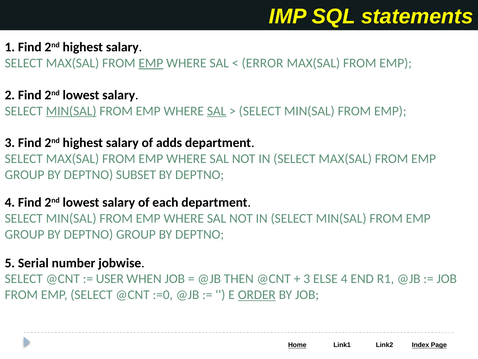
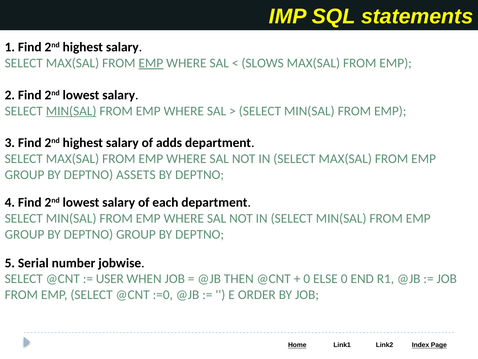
ERROR: ERROR -> SLOWS
SAL at (217, 111) underline: present -> none
SUBSET: SUBSET -> ASSETS
3 at (307, 279): 3 -> 0
ELSE 4: 4 -> 0
ORDER underline: present -> none
